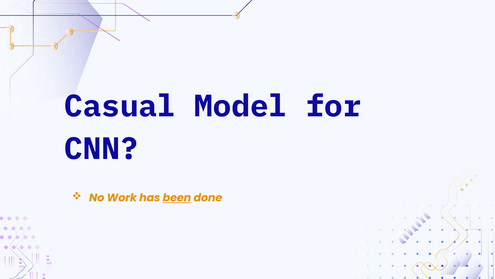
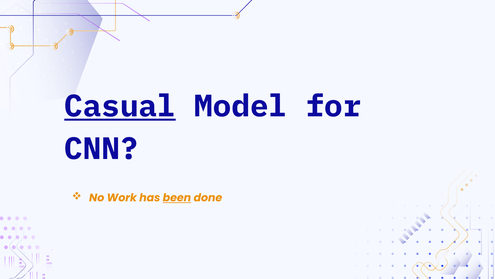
Casual underline: none -> present
